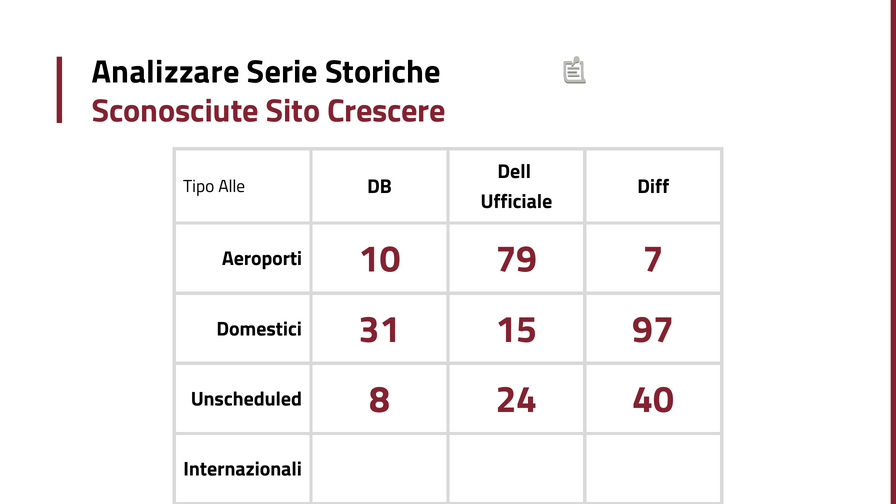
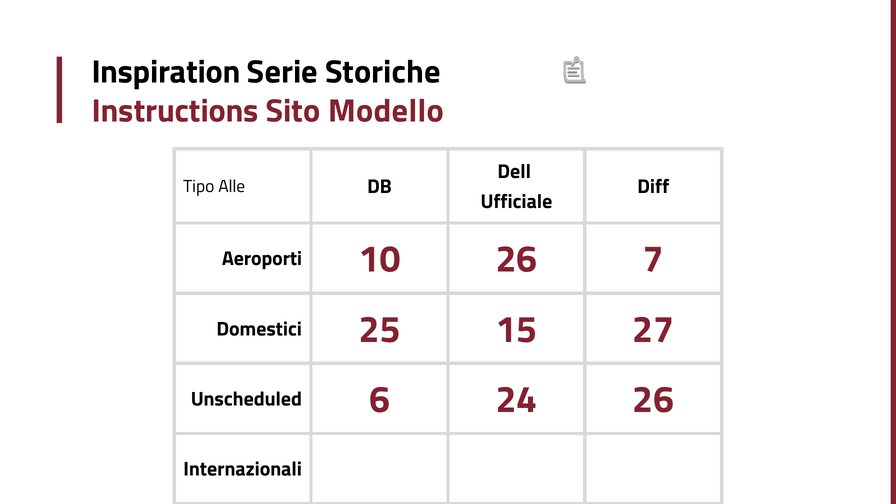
Analizzare: Analizzare -> Inspiration
Sconosciute: Sconosciute -> Instructions
Crescere: Crescere -> Modello
10 79: 79 -> 26
31: 31 -> 25
97: 97 -> 27
8: 8 -> 6
24 40: 40 -> 26
